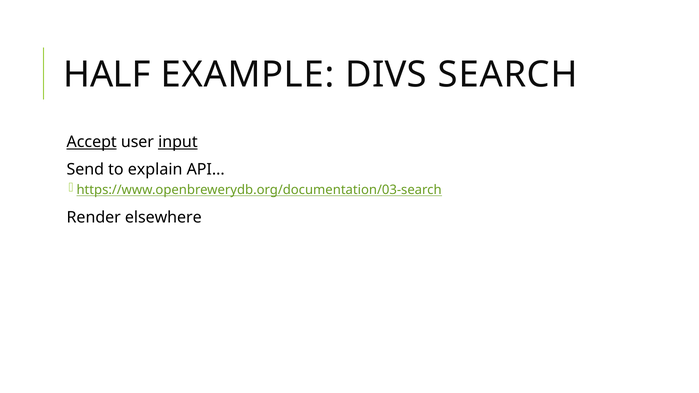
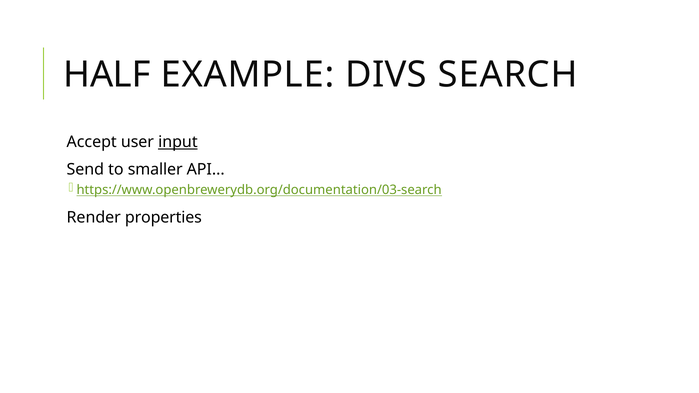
Accept underline: present -> none
explain: explain -> smaller
elsewhere: elsewhere -> properties
